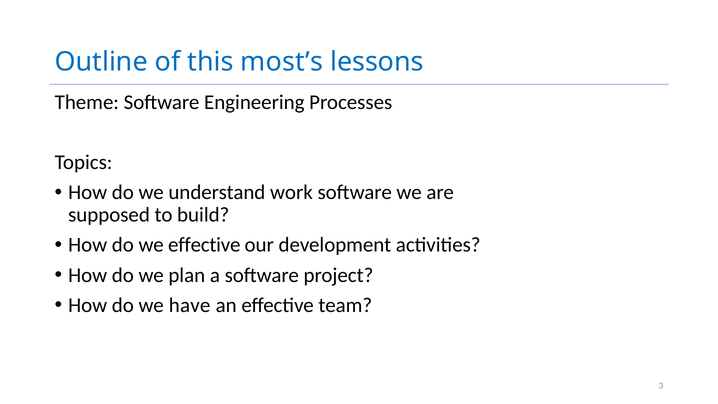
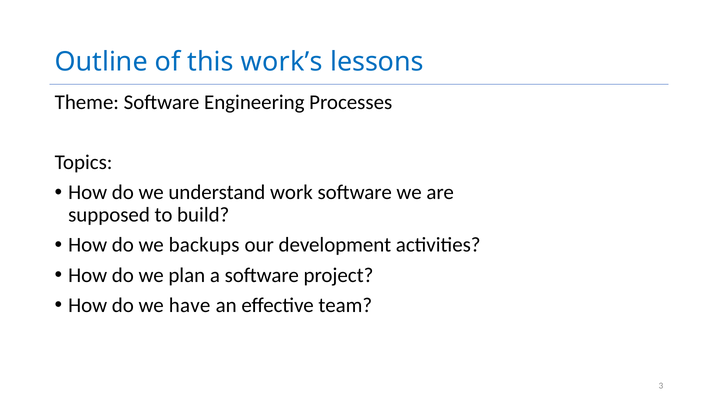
most’s: most’s -> work’s
we effective: effective -> backups
